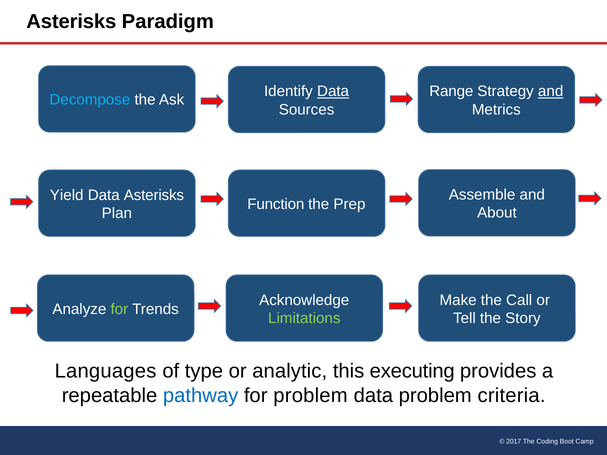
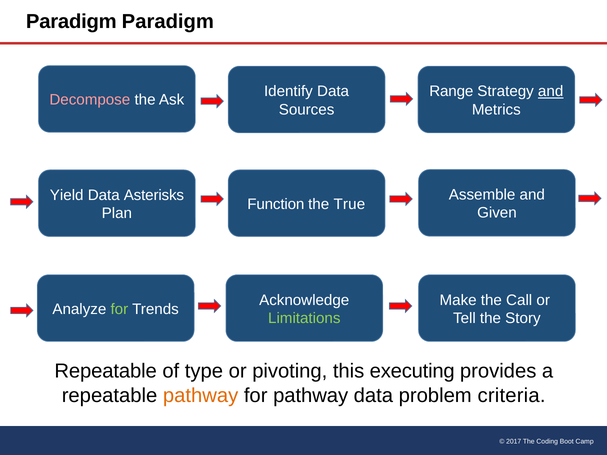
Asterisks at (71, 22): Asterisks -> Paradigm
Data at (333, 91) underline: present -> none
Decompose colour: light blue -> pink
Prep: Prep -> True
About: About -> Given
Languages at (106, 371): Languages -> Repeatable
analytic: analytic -> pivoting
pathway at (201, 396) colour: blue -> orange
for problem: problem -> pathway
